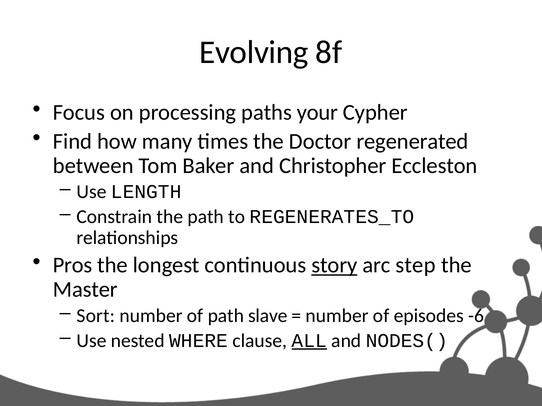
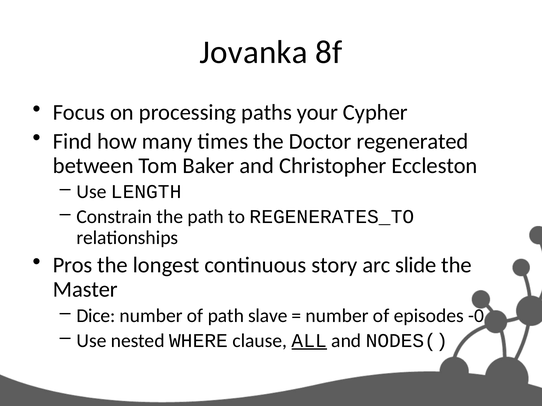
Evolving: Evolving -> Jovanka
story underline: present -> none
step: step -> slide
Sort: Sort -> Dice
-6: -6 -> -0
